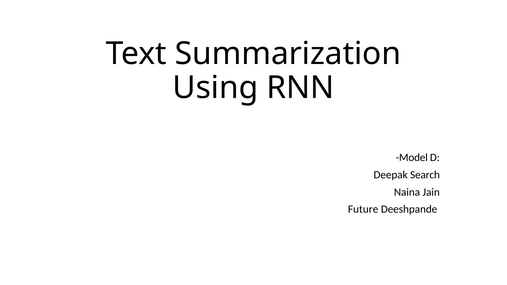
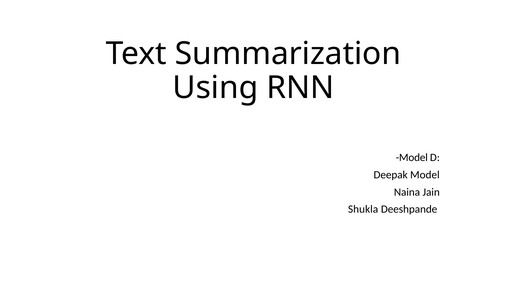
Deepak Search: Search -> Model
Future: Future -> Shukla
